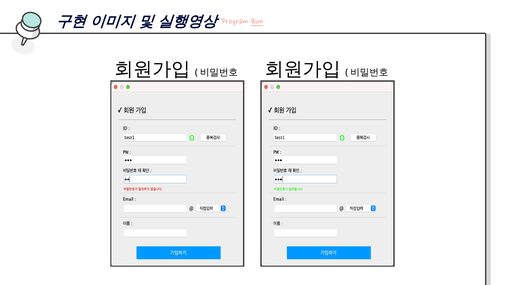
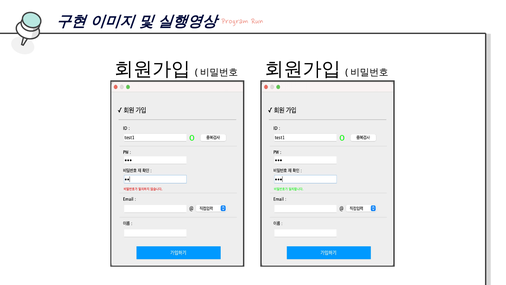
Run underline: present -> none
